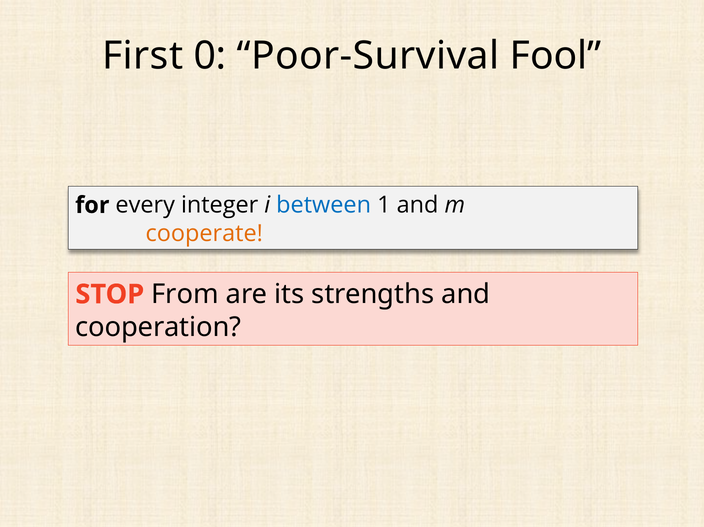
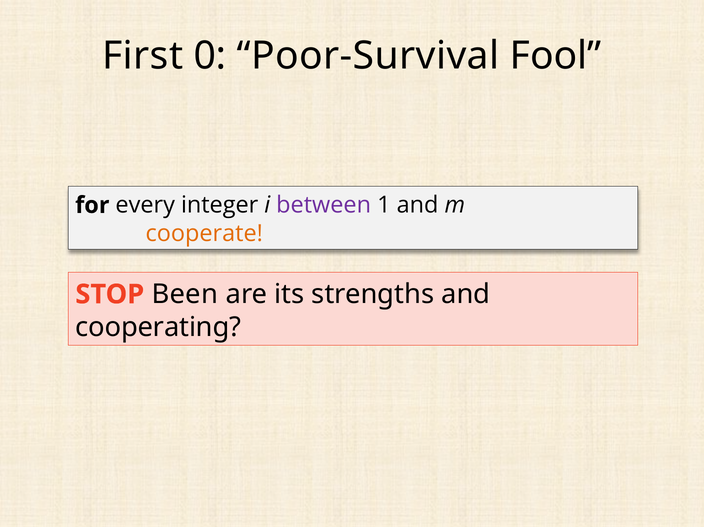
between colour: blue -> purple
From: From -> Been
cooperation: cooperation -> cooperating
